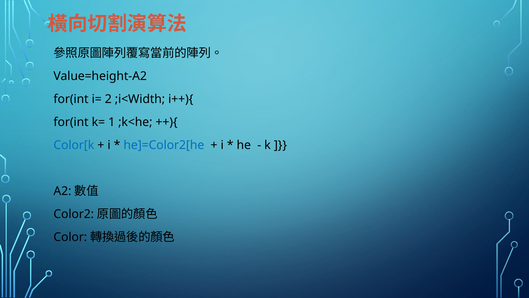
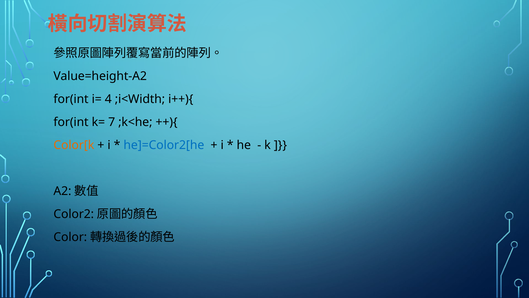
2: 2 -> 4
1: 1 -> 7
Color[k colour: blue -> orange
